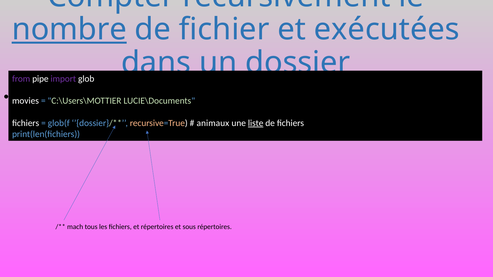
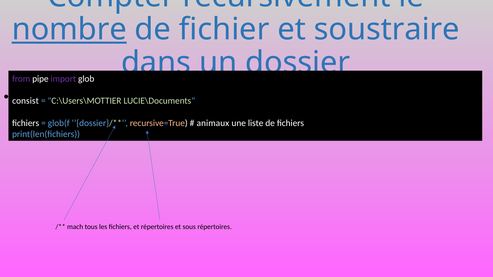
exécutées: exécutées -> soustraire
movies: movies -> consist
liste underline: present -> none
